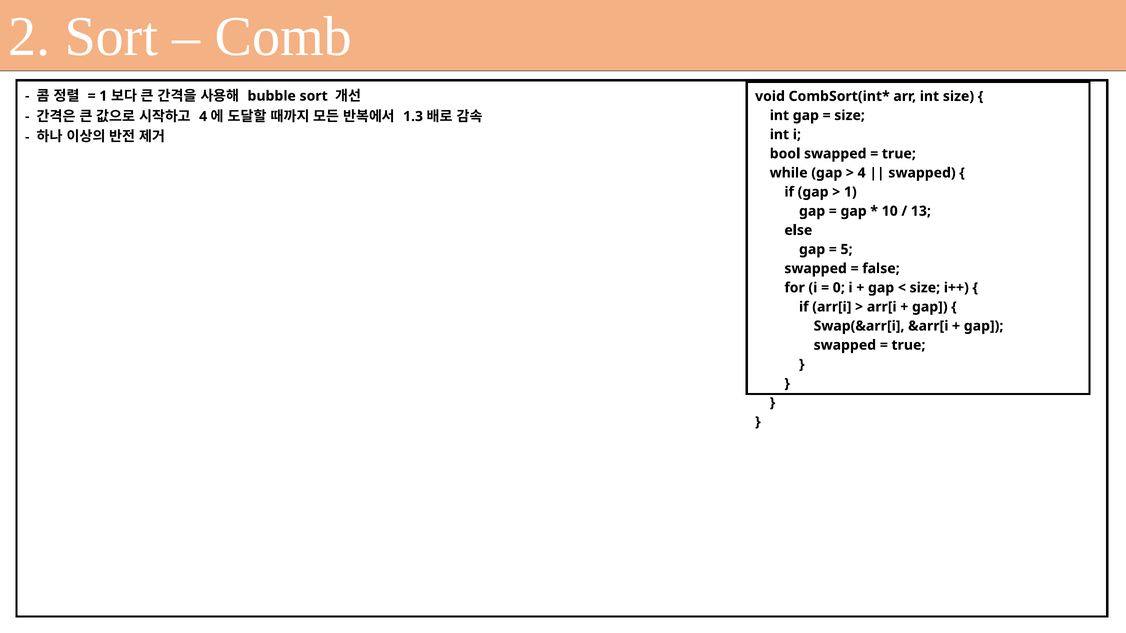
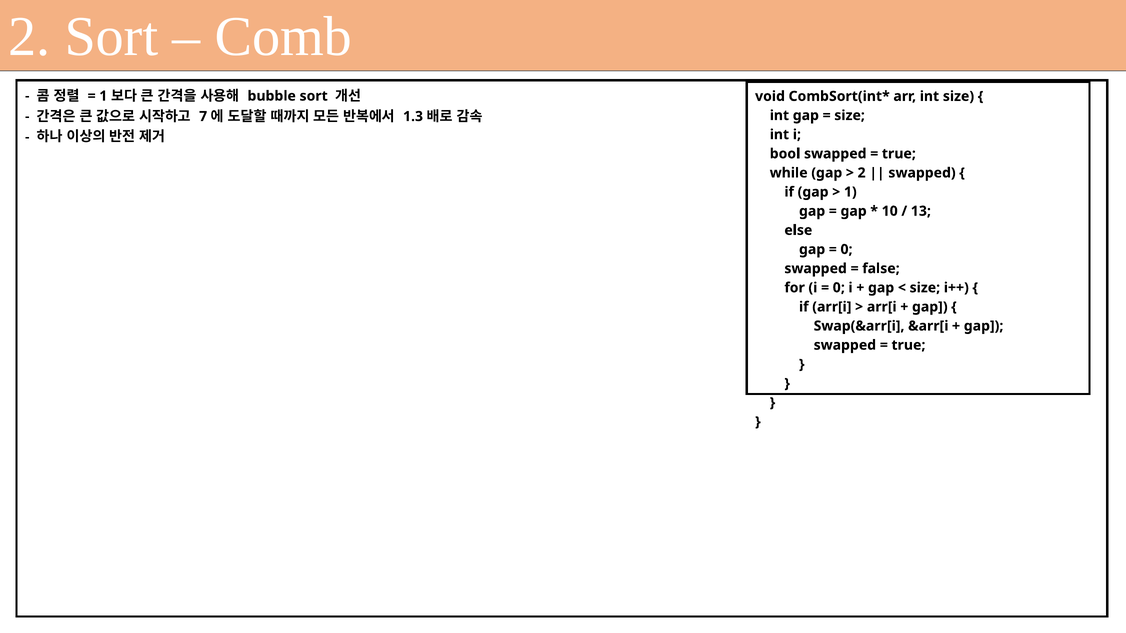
4 at (203, 116): 4 -> 7
4 at (862, 173): 4 -> 2
5 at (847, 250): 5 -> 0
